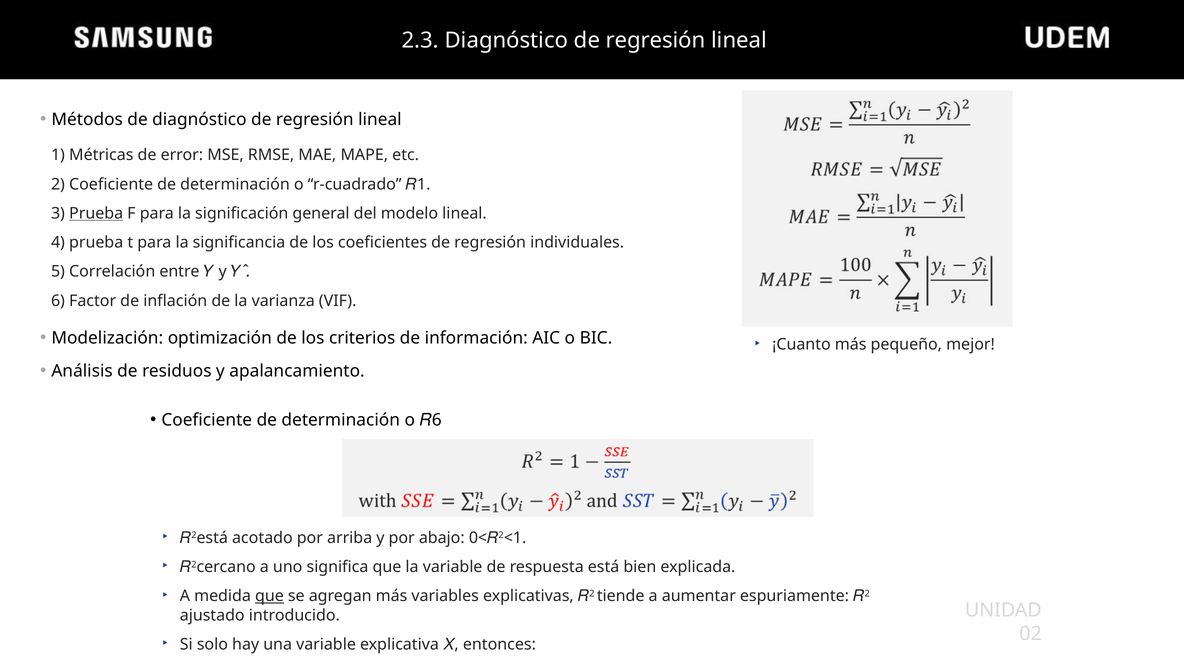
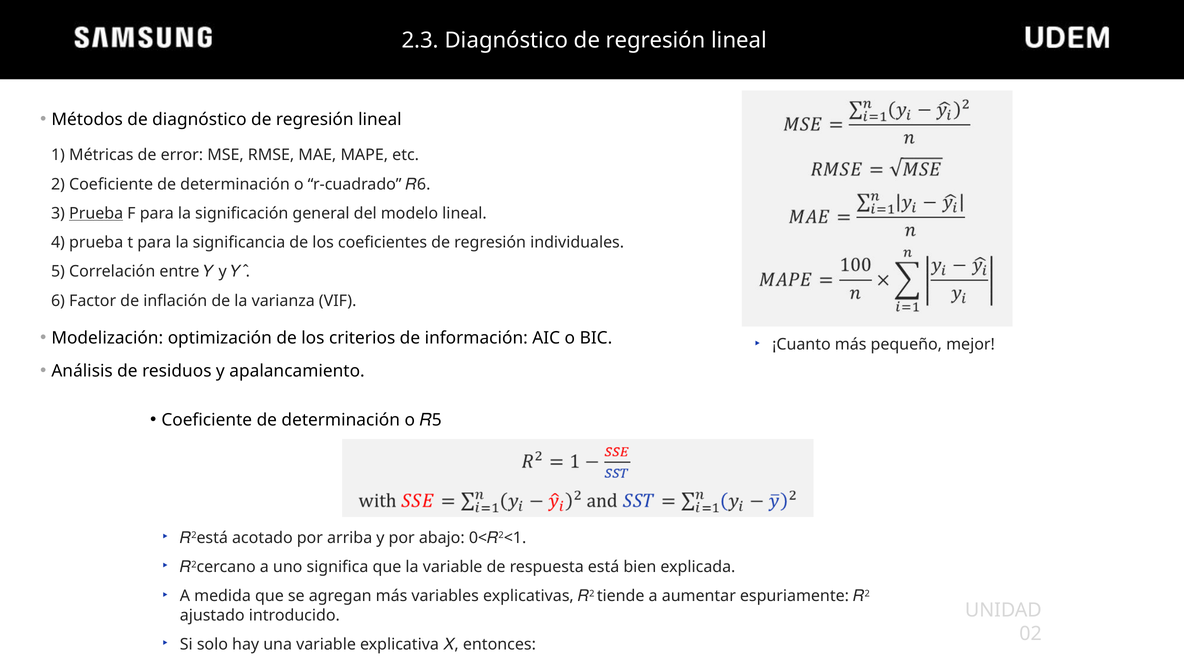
r-cuadrado 1: 1 -> 6
o 6: 6 -> 5
que at (269, 596) underline: present -> none
